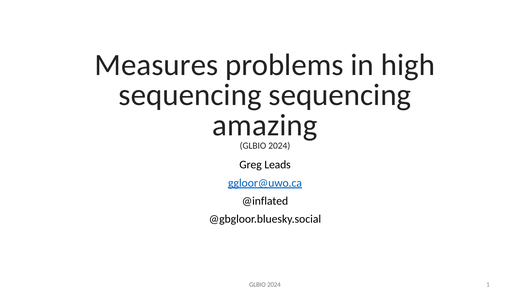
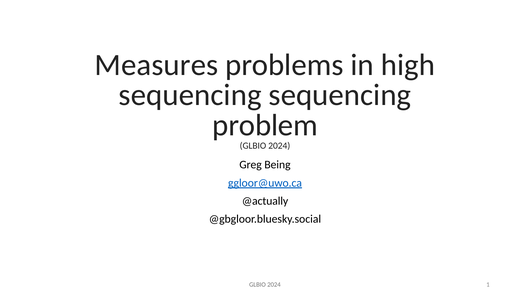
amazing: amazing -> problem
Leads: Leads -> Being
@inflated: @inflated -> @actually
